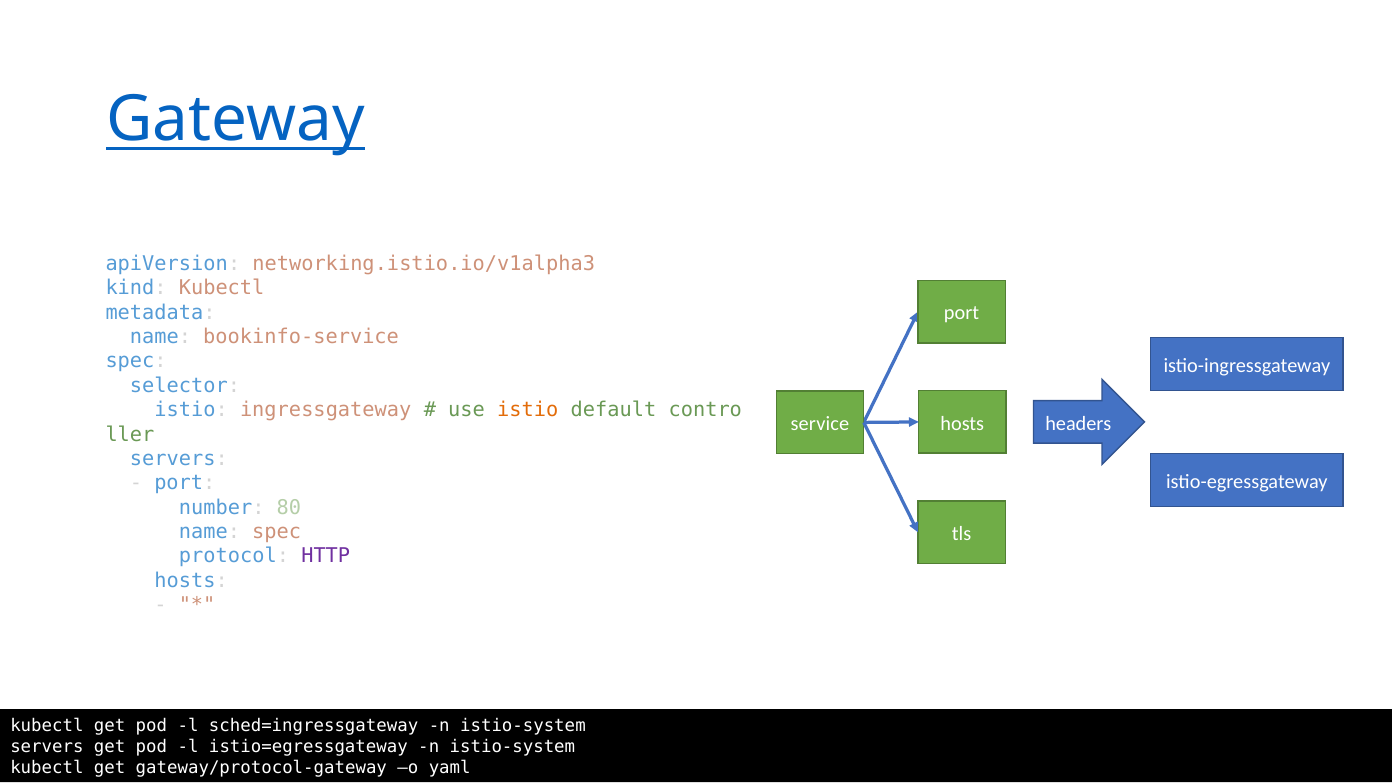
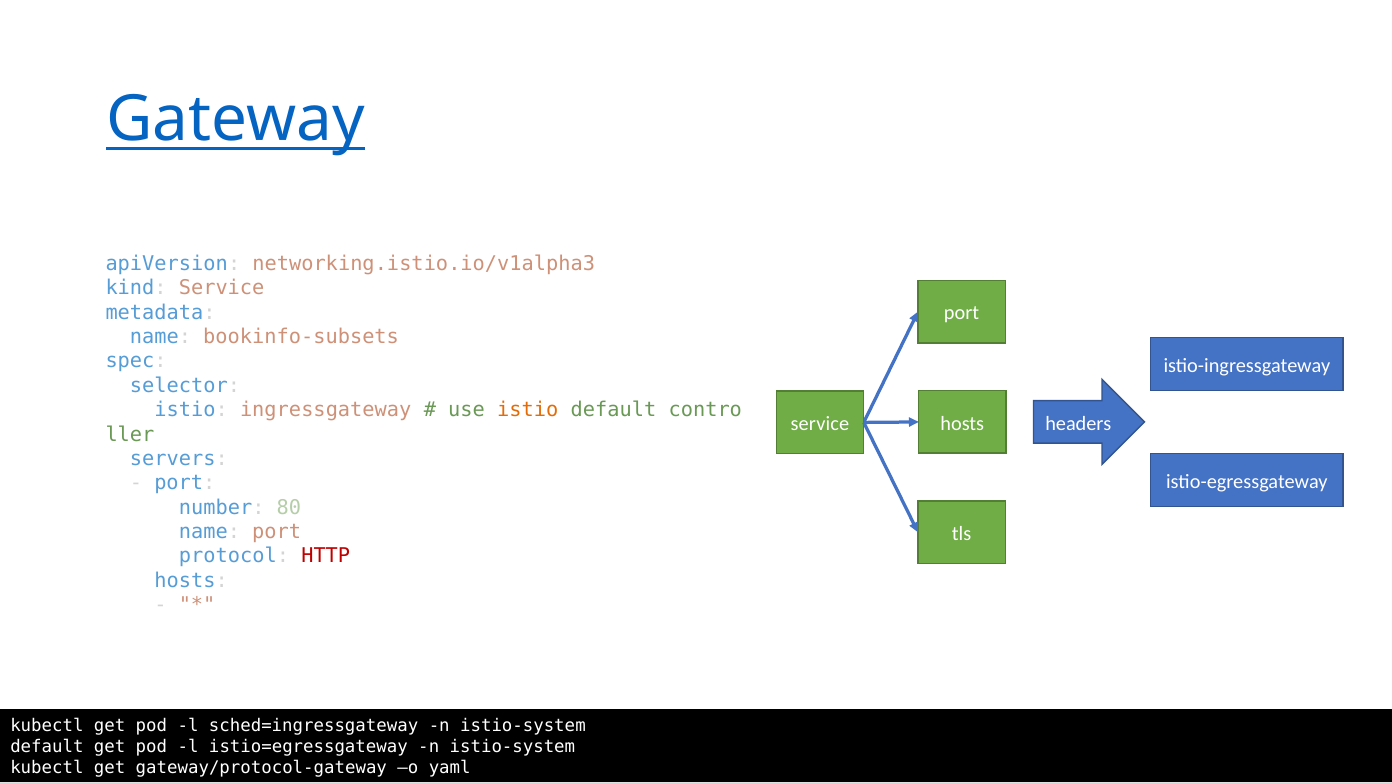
kind Kubectl: Kubectl -> Service
bookinfo-service: bookinfo-service -> bookinfo-subsets
name spec: spec -> port
HTTP colour: purple -> red
servers at (47, 747): servers -> default
